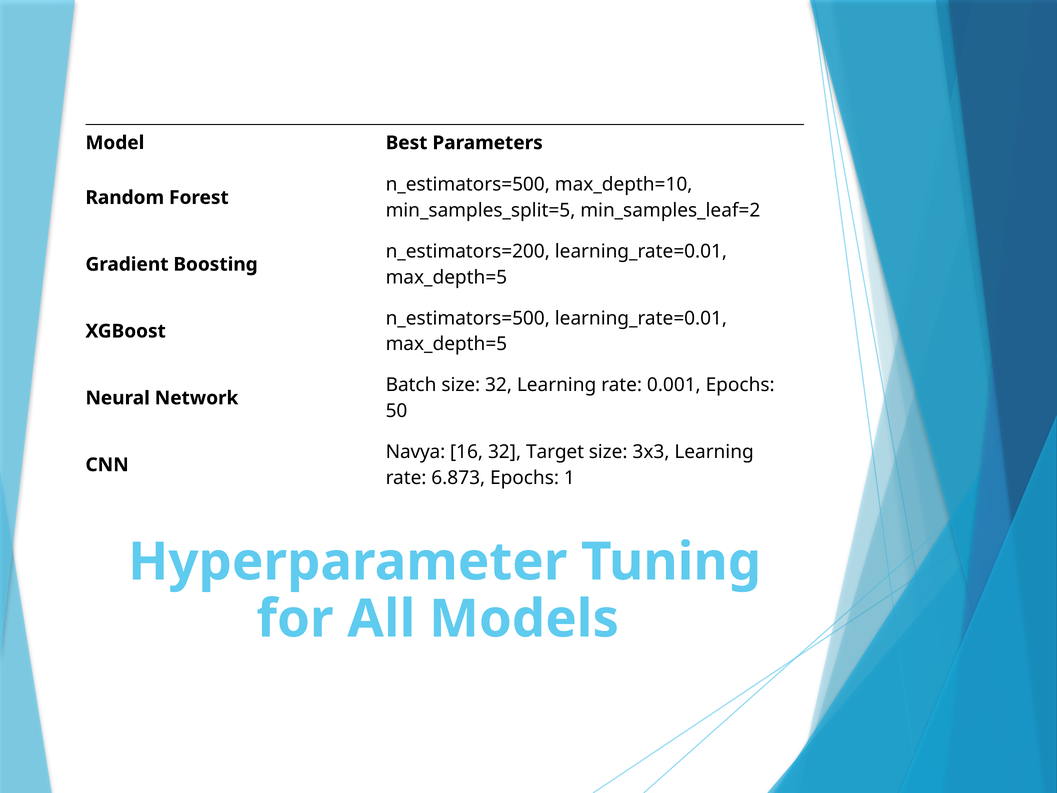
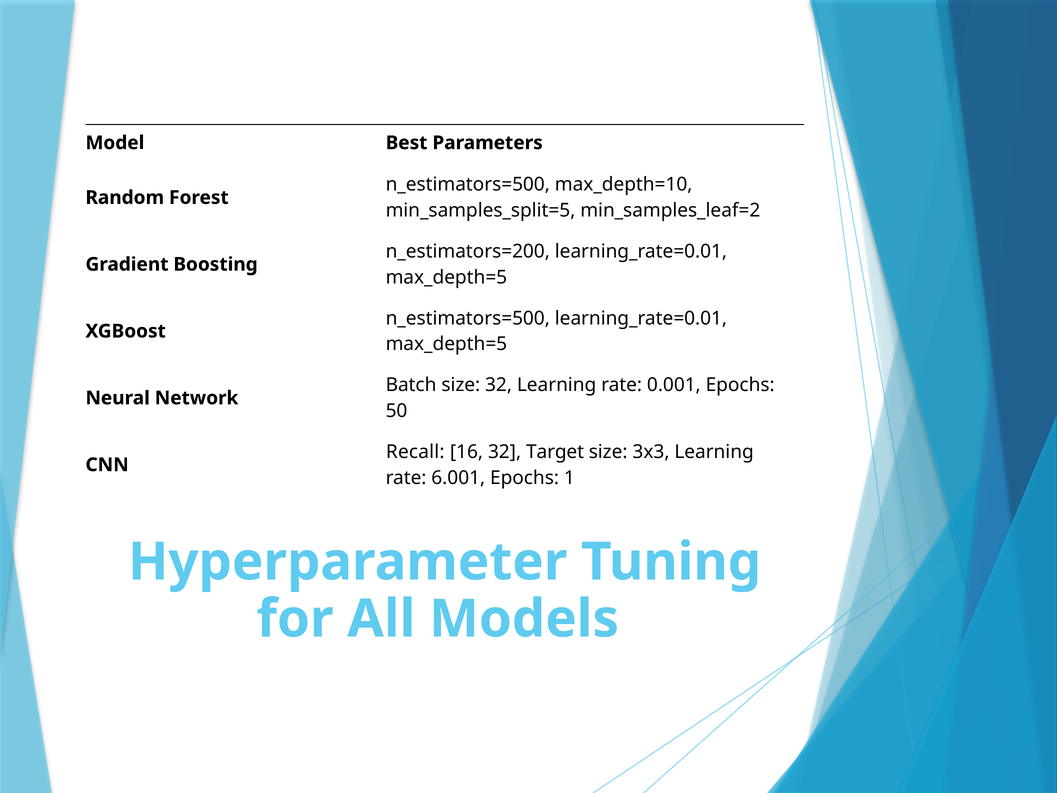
Navya: Navya -> Recall
6.873: 6.873 -> 6.001
